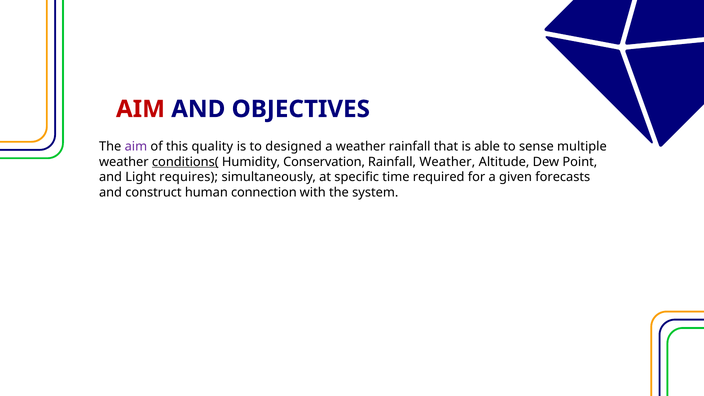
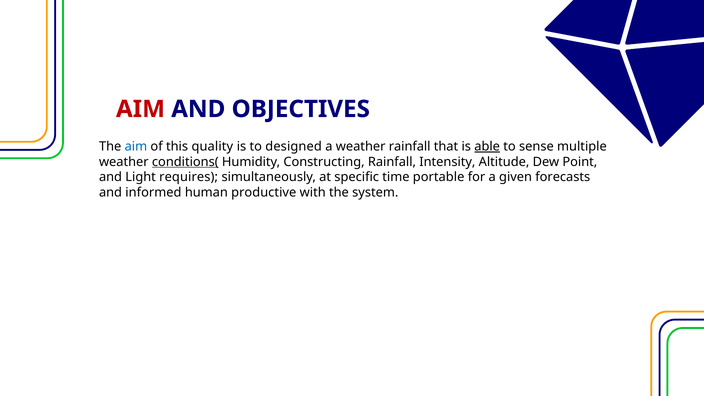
aim at (136, 146) colour: purple -> blue
able underline: none -> present
Conservation: Conservation -> Constructing
Rainfall Weather: Weather -> Intensity
required: required -> portable
construct: construct -> informed
connection: connection -> productive
